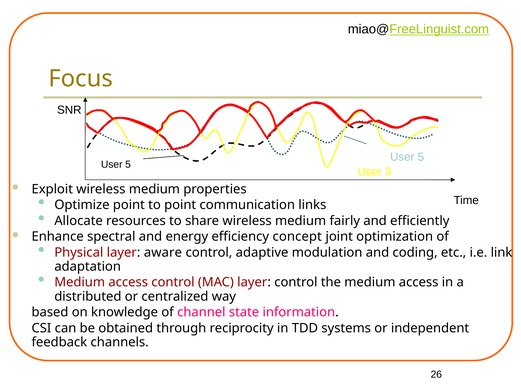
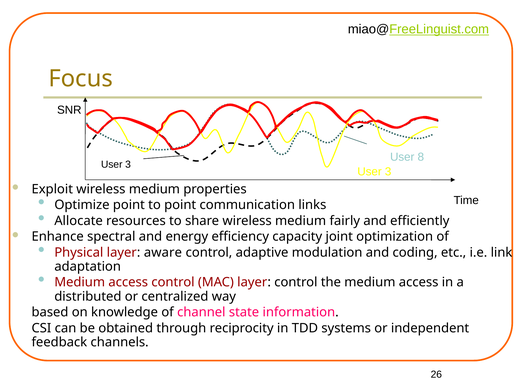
5 at (421, 157): 5 -> 8
5 at (128, 165): 5 -> 3
concept: concept -> capacity
